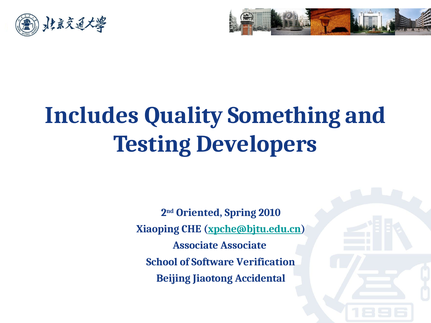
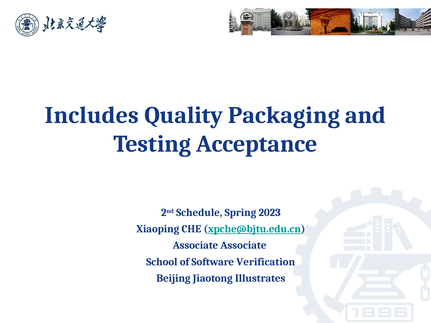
Something: Something -> Packaging
Developers: Developers -> Acceptance
Oriented: Oriented -> Schedule
2010: 2010 -> 2023
Accidental: Accidental -> Illustrates
